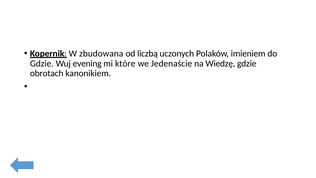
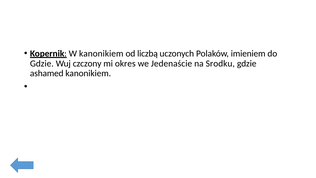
W zbudowana: zbudowana -> kanonikiem
evening: evening -> czczony
które: które -> okres
Wiedzę: Wiedzę -> Srodku
obrotach: obrotach -> ashamed
